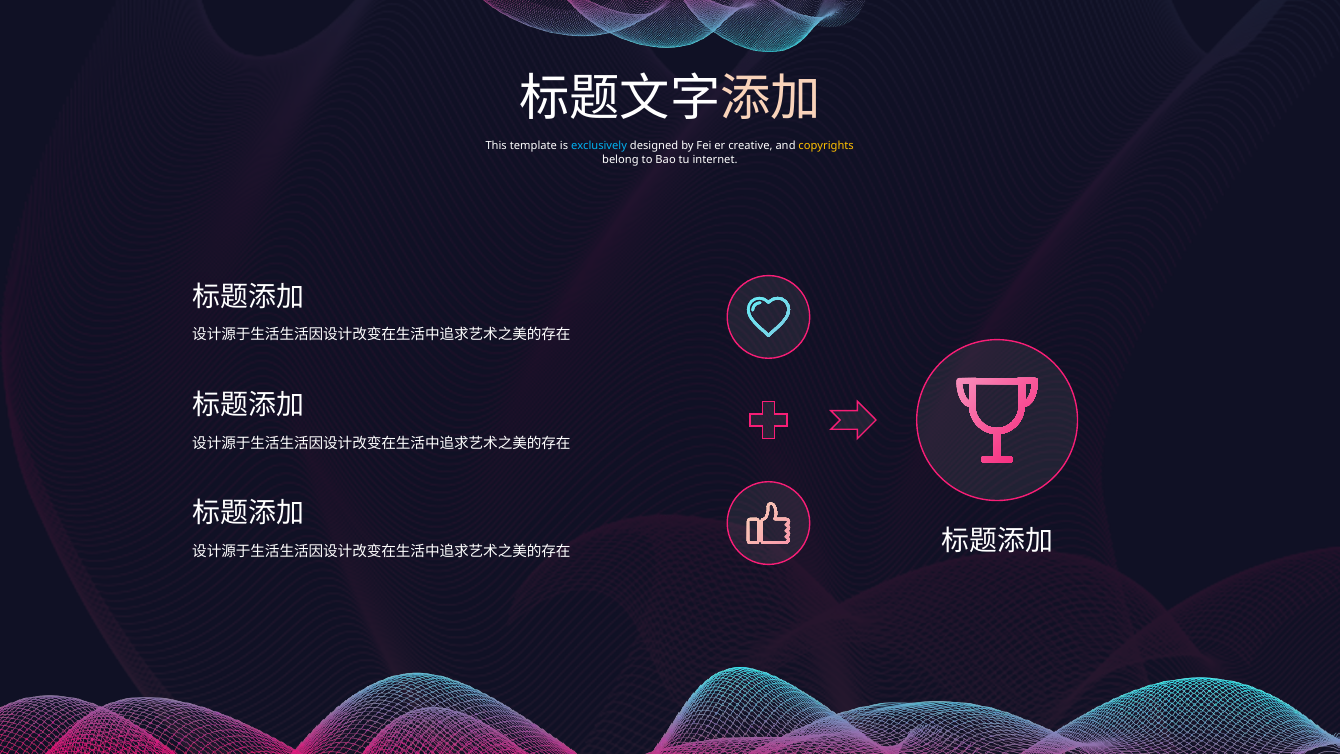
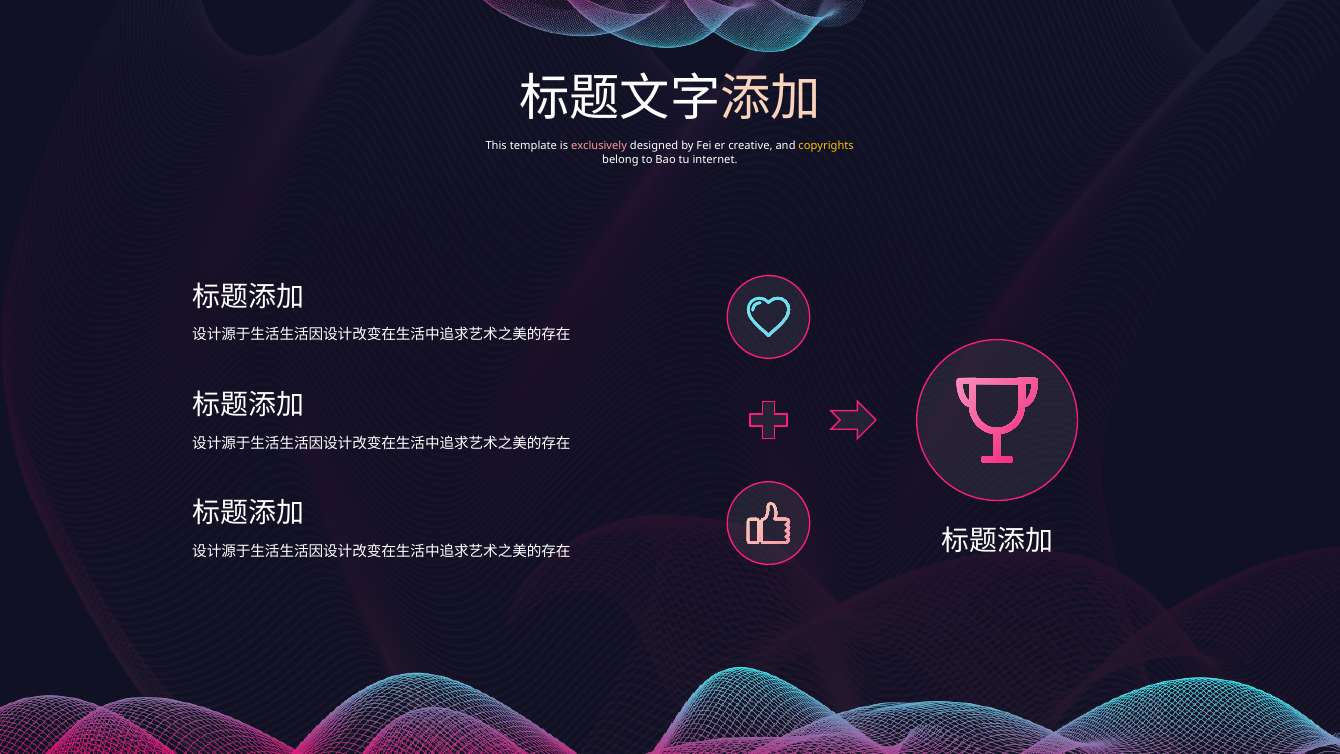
exclusively colour: light blue -> pink
